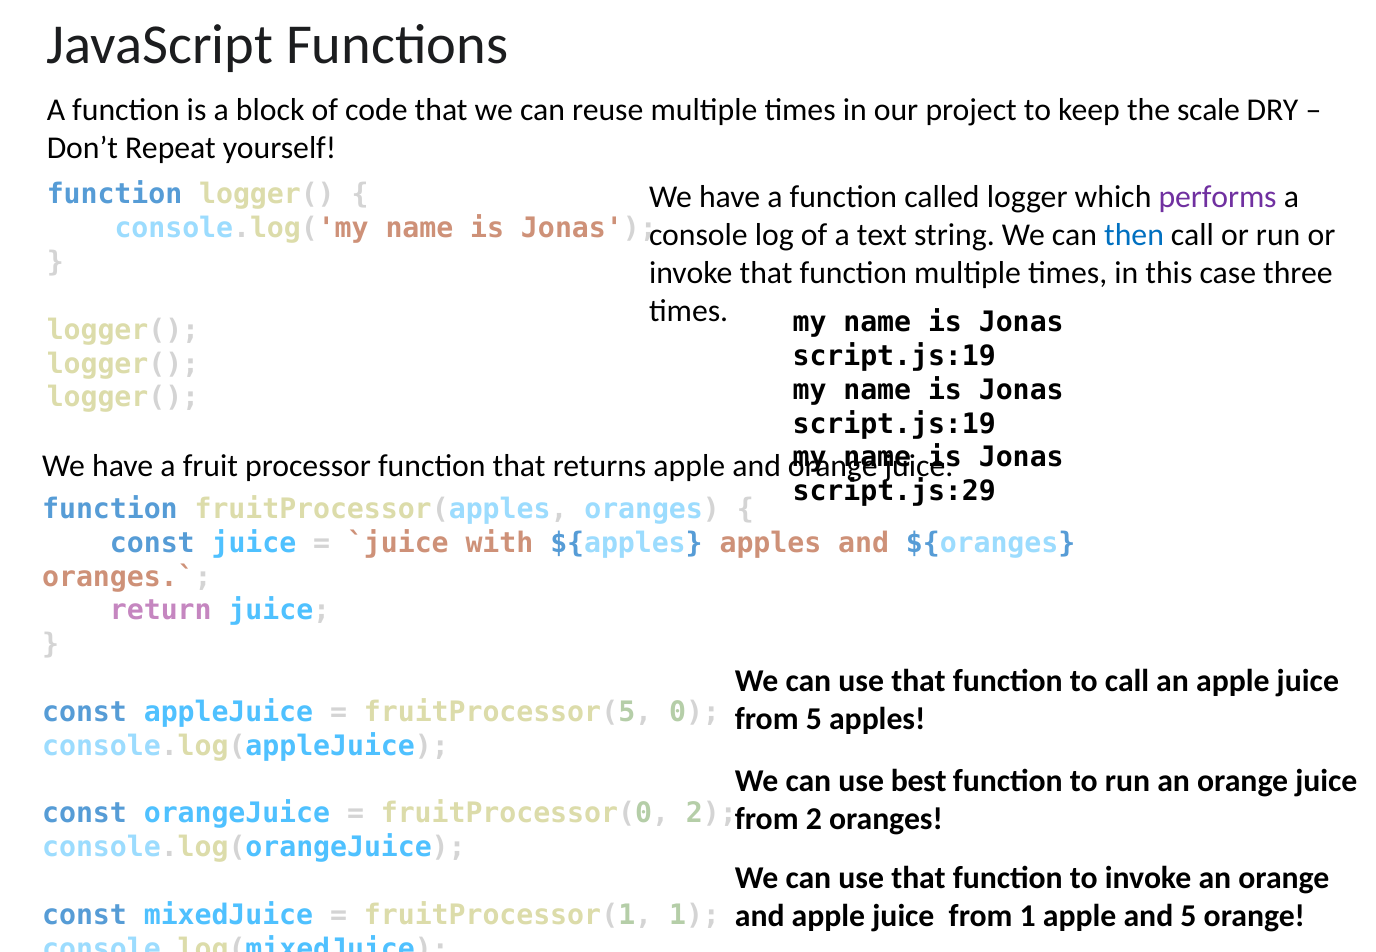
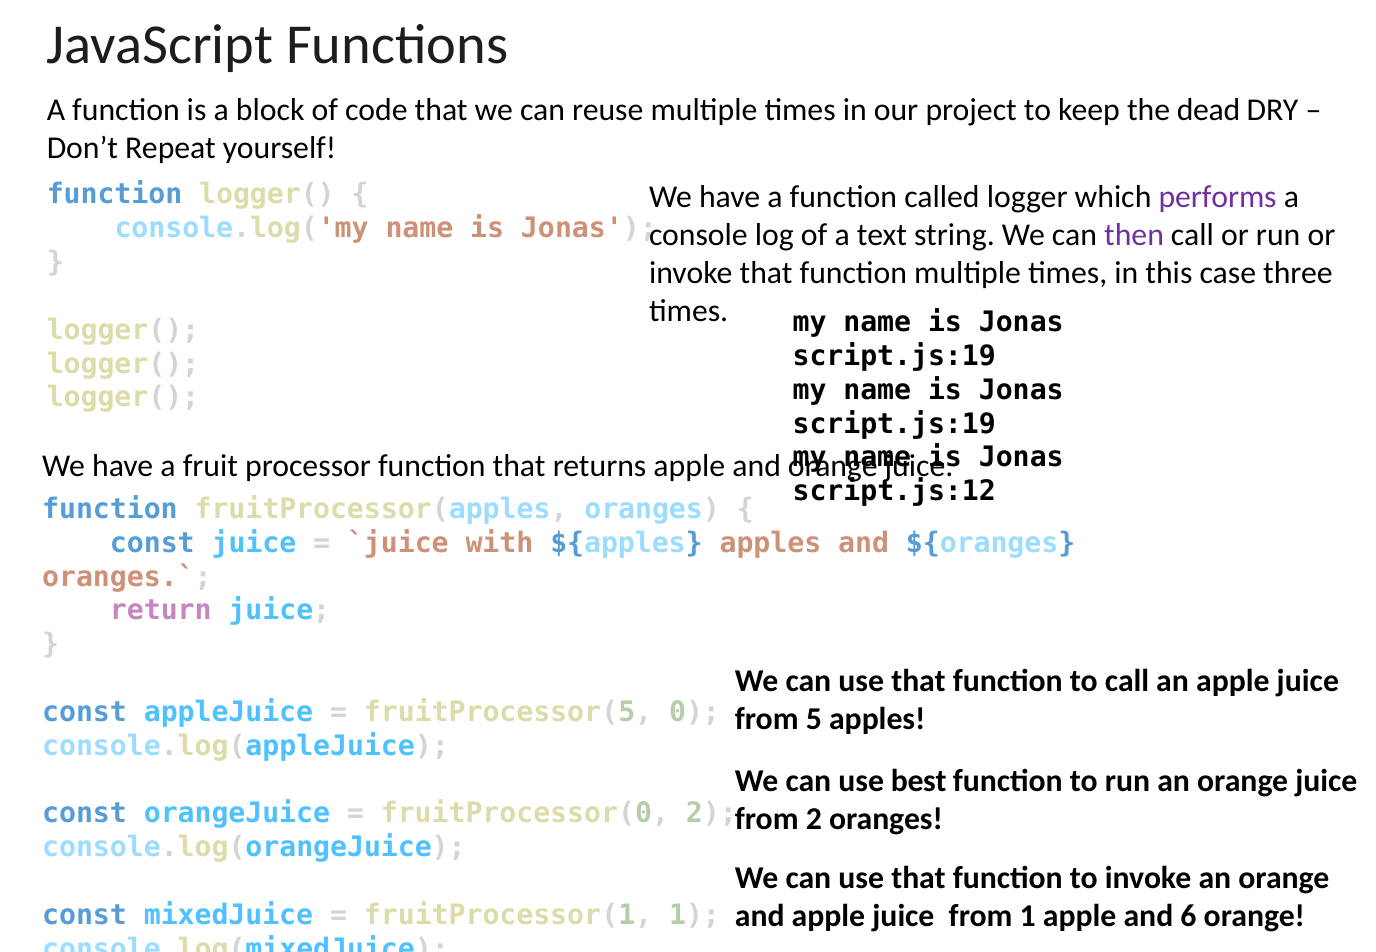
scale: scale -> dead
then colour: blue -> purple
script.js:29: script.js:29 -> script.js:12
and 5: 5 -> 6
